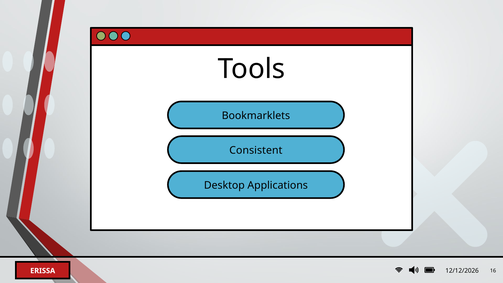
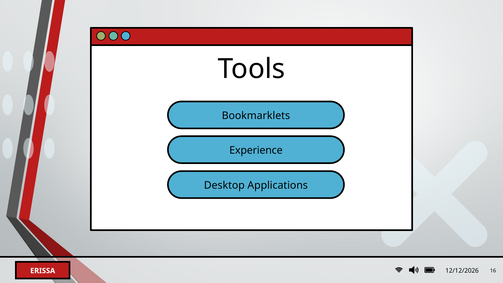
Consistent: Consistent -> Experience
